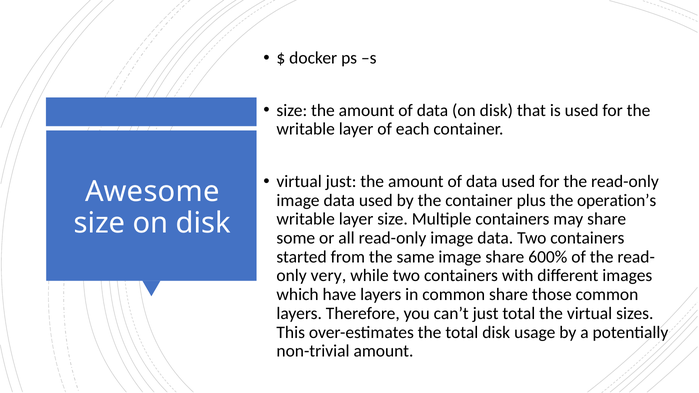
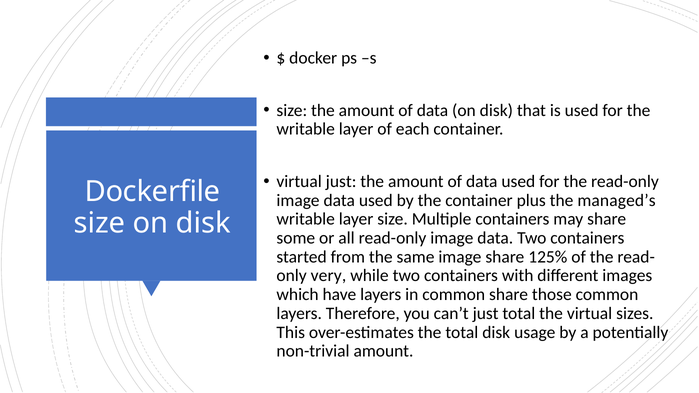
Awesome: Awesome -> Dockerfile
operation’s: operation’s -> managed’s
600%: 600% -> 125%
